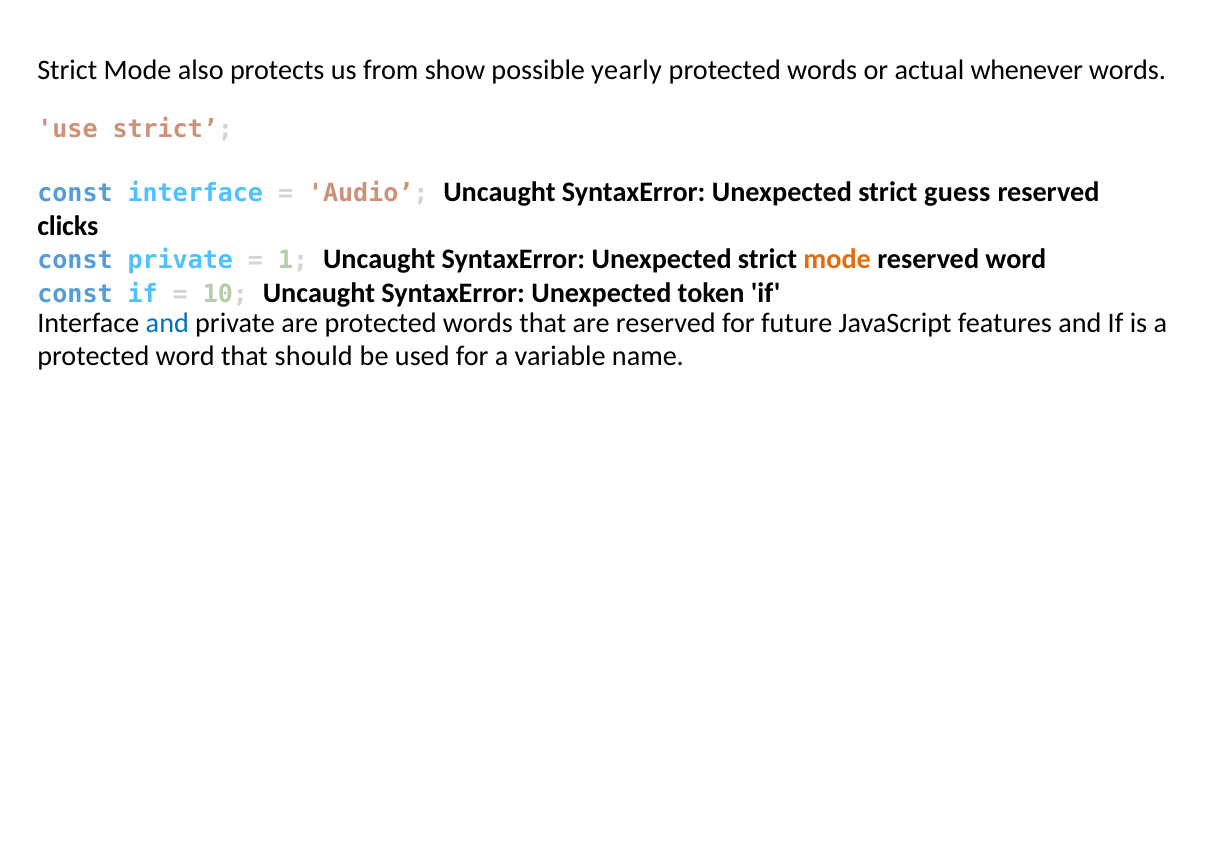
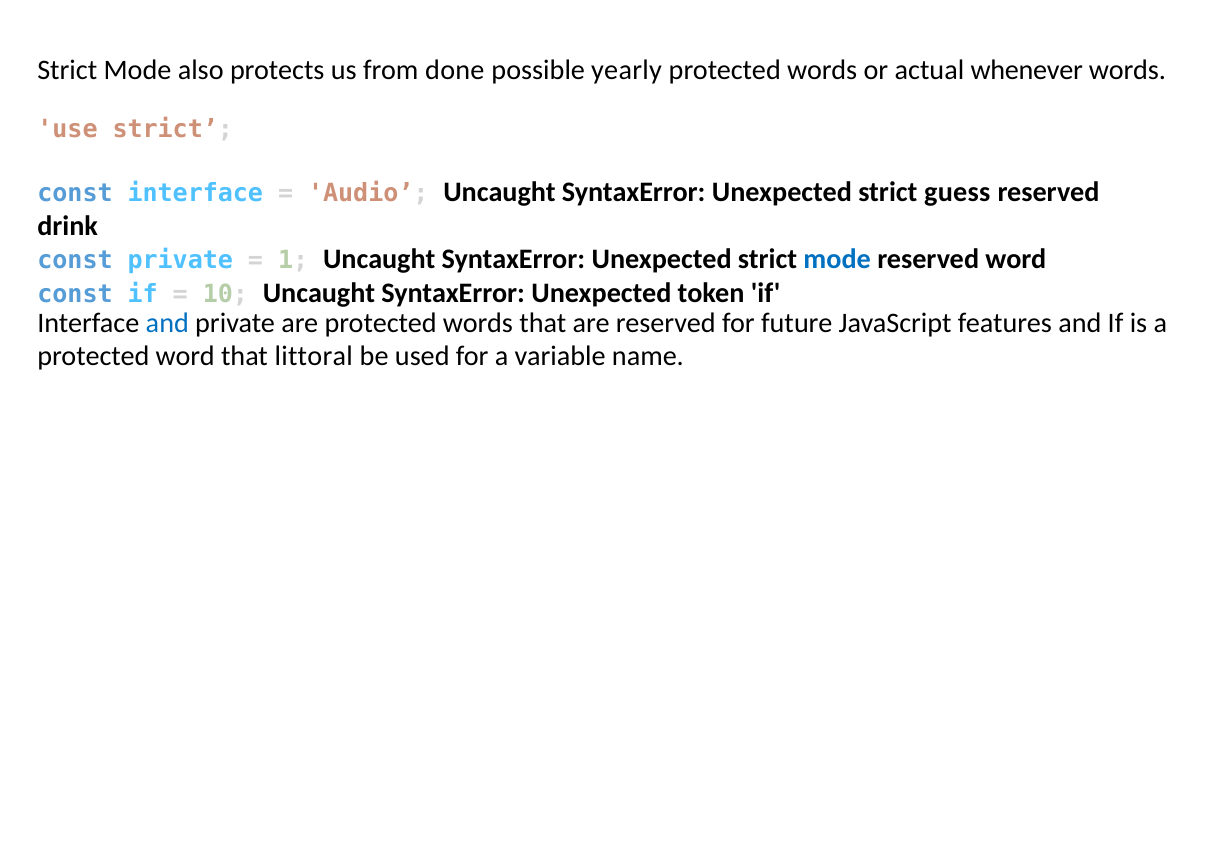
show: show -> done
clicks: clicks -> drink
mode at (837, 260) colour: orange -> blue
should: should -> littoral
